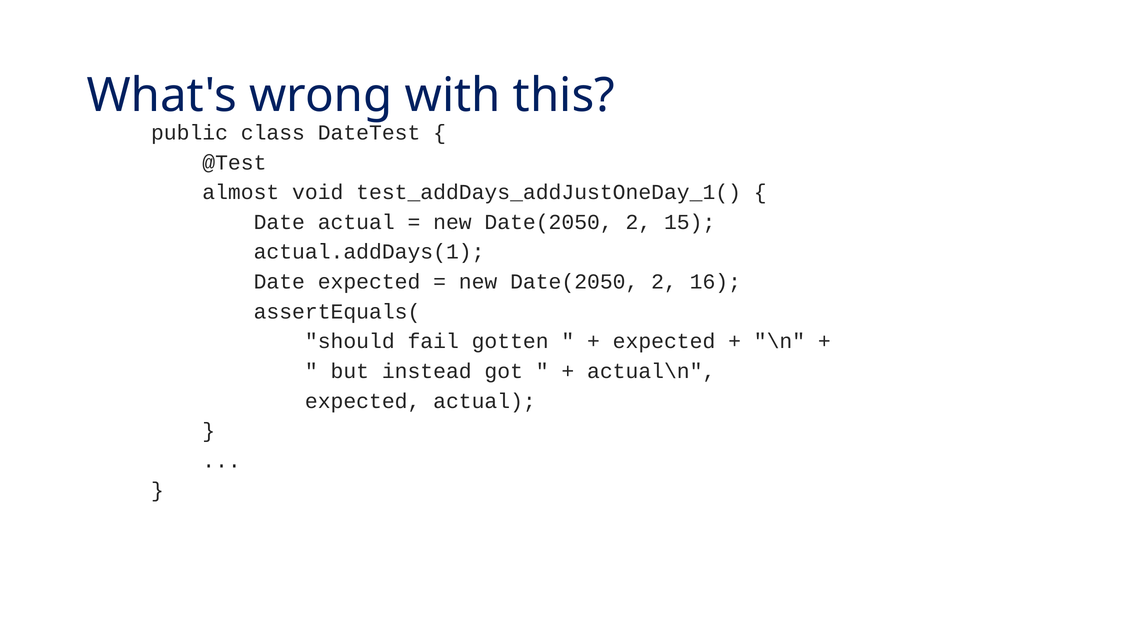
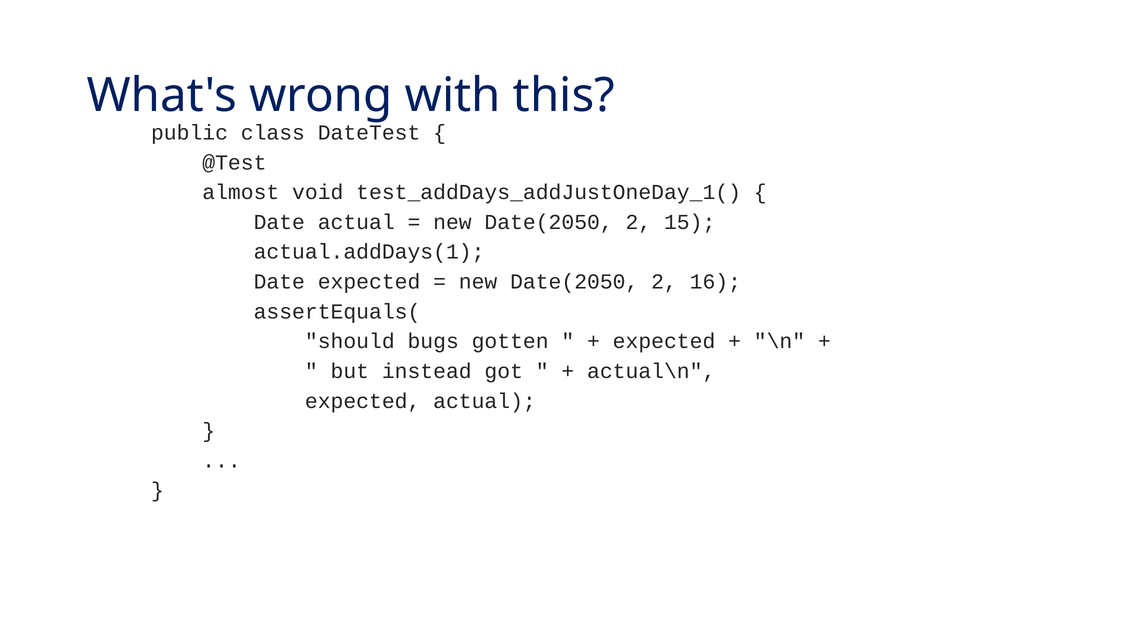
fail: fail -> bugs
